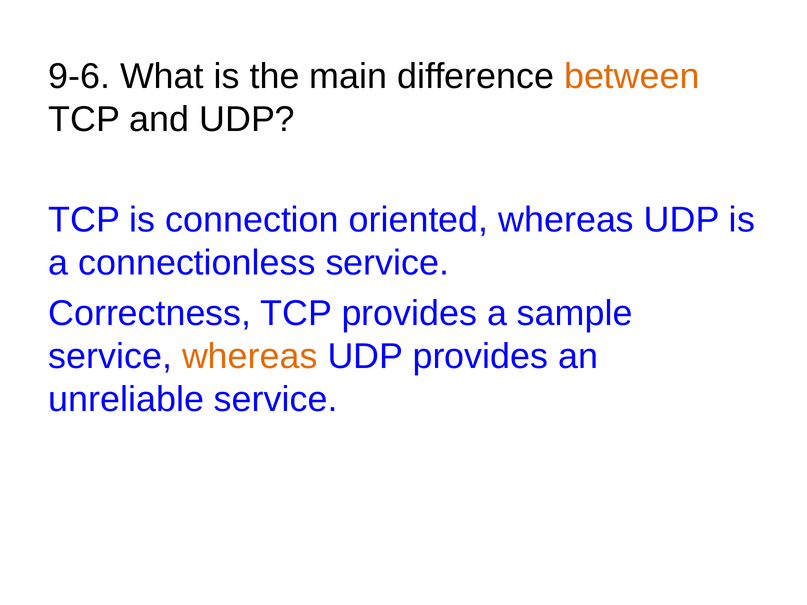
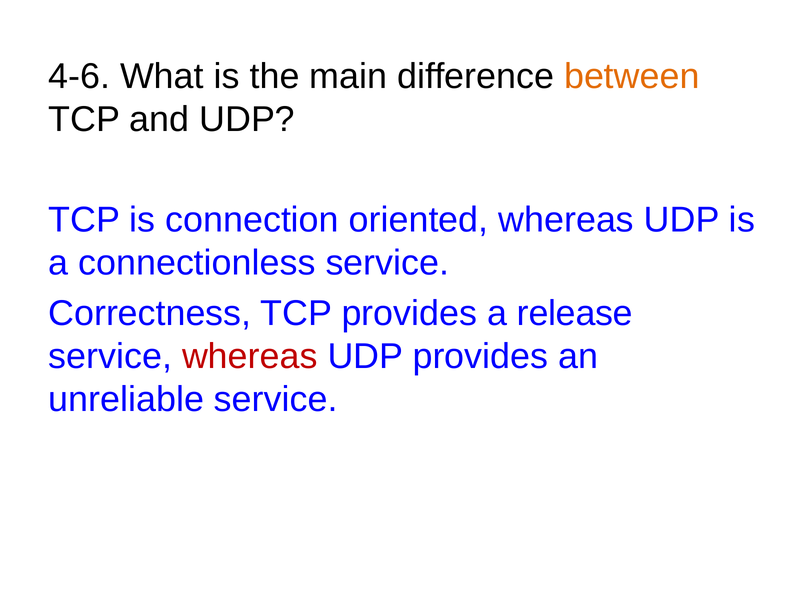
9-6: 9-6 -> 4-6
sample: sample -> release
whereas at (250, 356) colour: orange -> red
